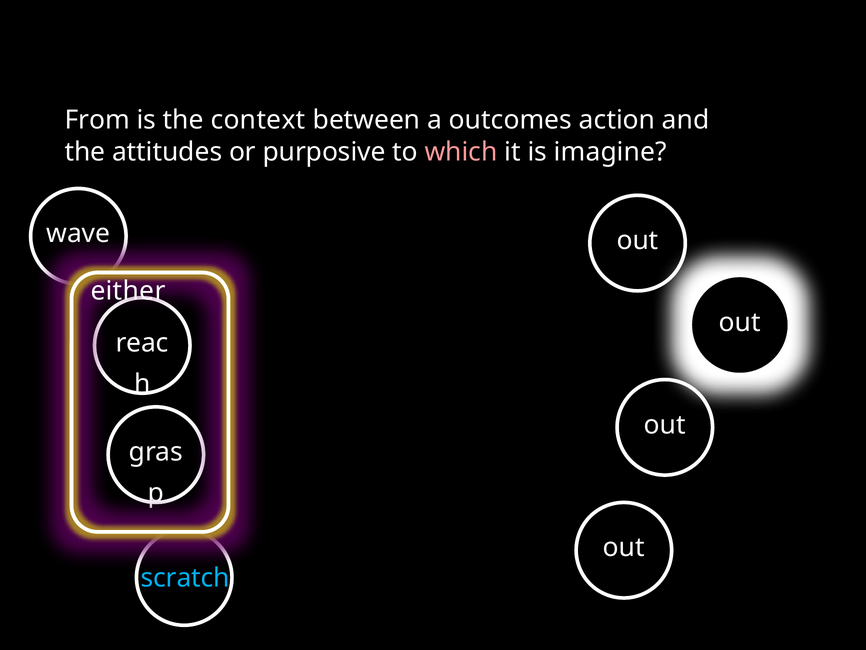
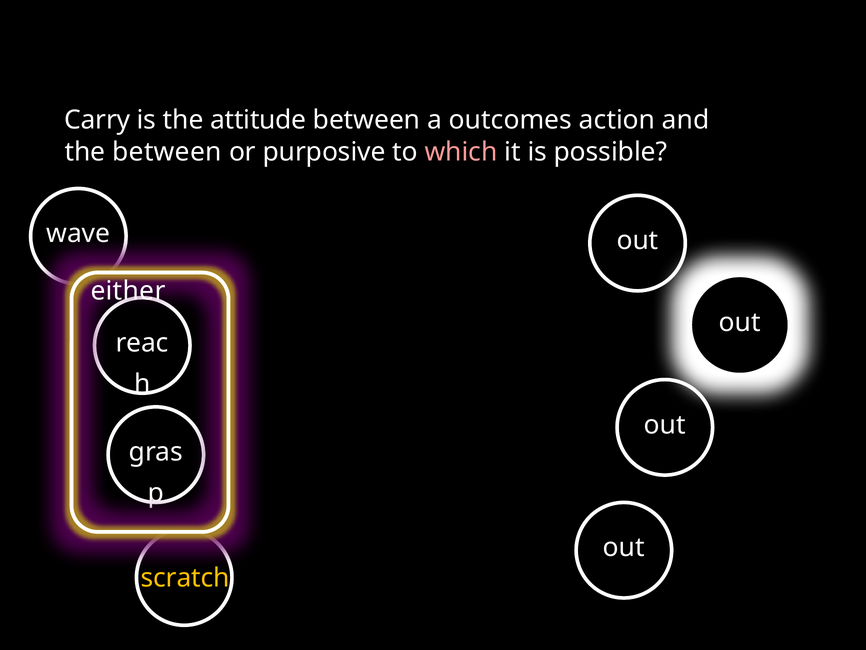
From: From -> Carry
context: context -> attitude
the attitudes: attitudes -> between
imagine: imagine -> possible
scratch colour: light blue -> yellow
